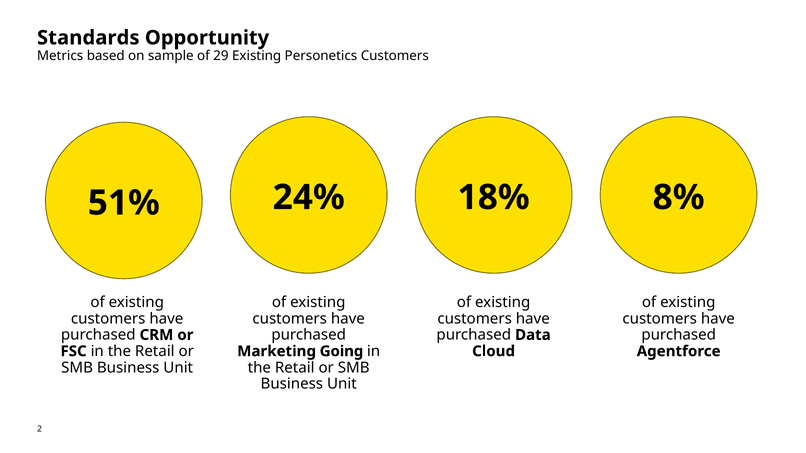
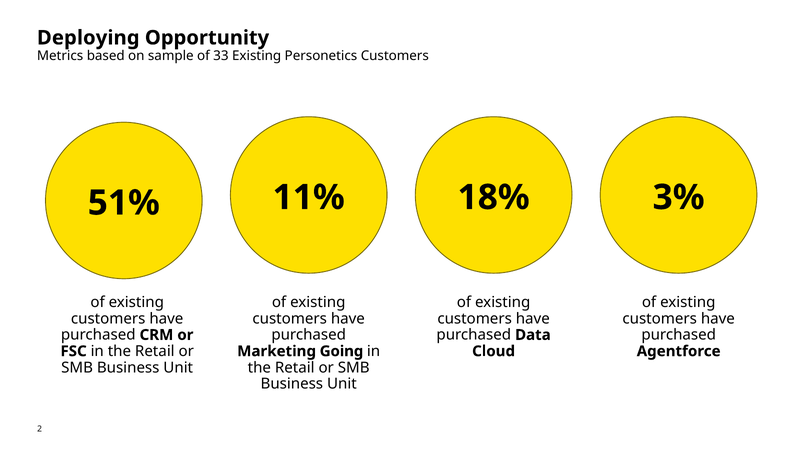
Standards: Standards -> Deploying
29: 29 -> 33
24%: 24% -> 11%
8%: 8% -> 3%
